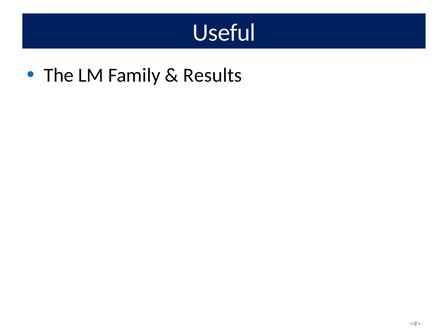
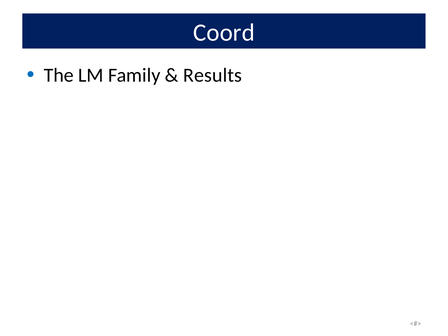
Useful: Useful -> Coord
